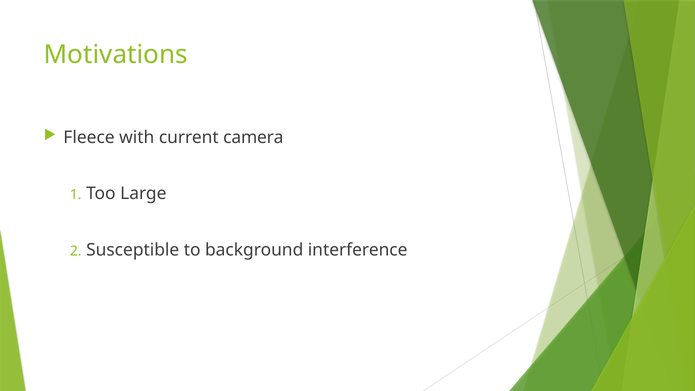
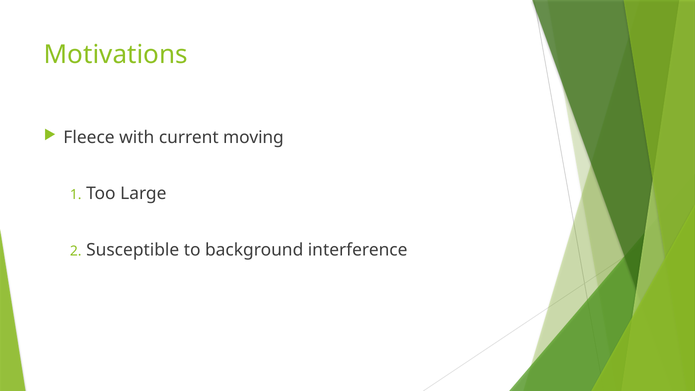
camera: camera -> moving
